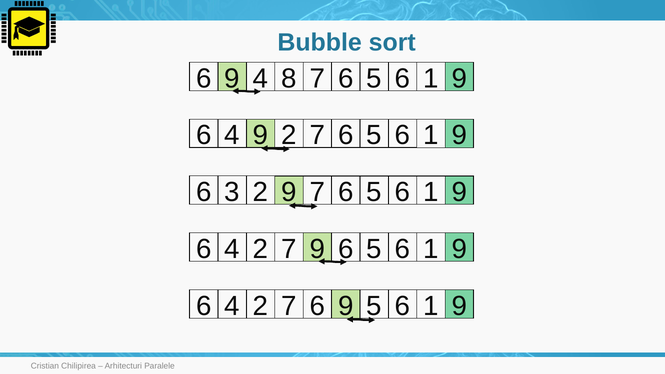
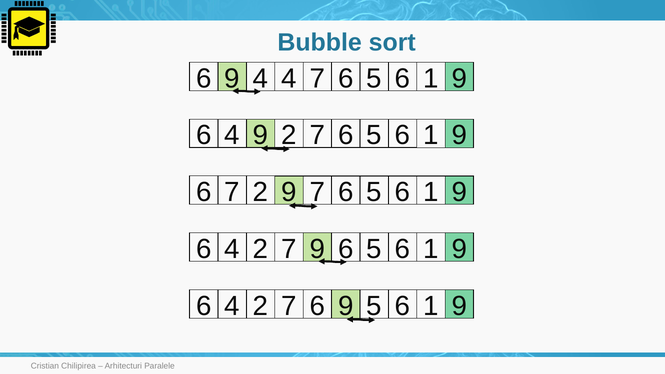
8 at (289, 79): 8 -> 4
6 3: 3 -> 7
